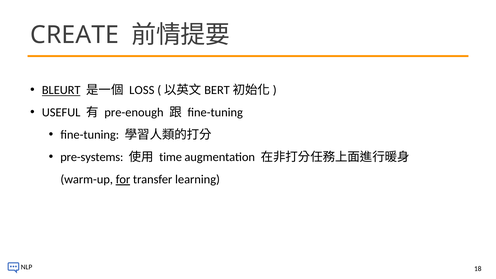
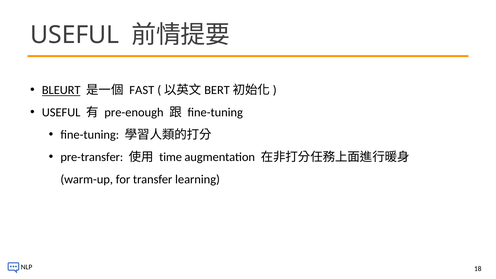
CREATE at (75, 35): CREATE -> USEFUL
LOSS: LOSS -> FAST
pre-systems: pre-systems -> pre-transfer
for underline: present -> none
